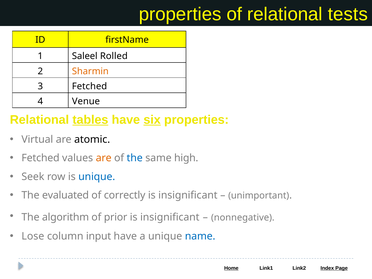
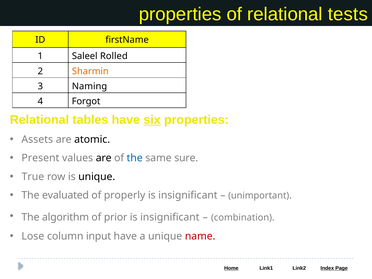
3 Fetched: Fetched -> Naming
Venue: Venue -> Forgot
tables underline: present -> none
Virtual: Virtual -> Assets
Fetched at (41, 158): Fetched -> Present
are at (104, 158) colour: orange -> black
high: high -> sure
Seek: Seek -> True
unique at (97, 177) colour: blue -> black
correctly: correctly -> properly
nonnegative: nonnegative -> combination
name colour: blue -> red
